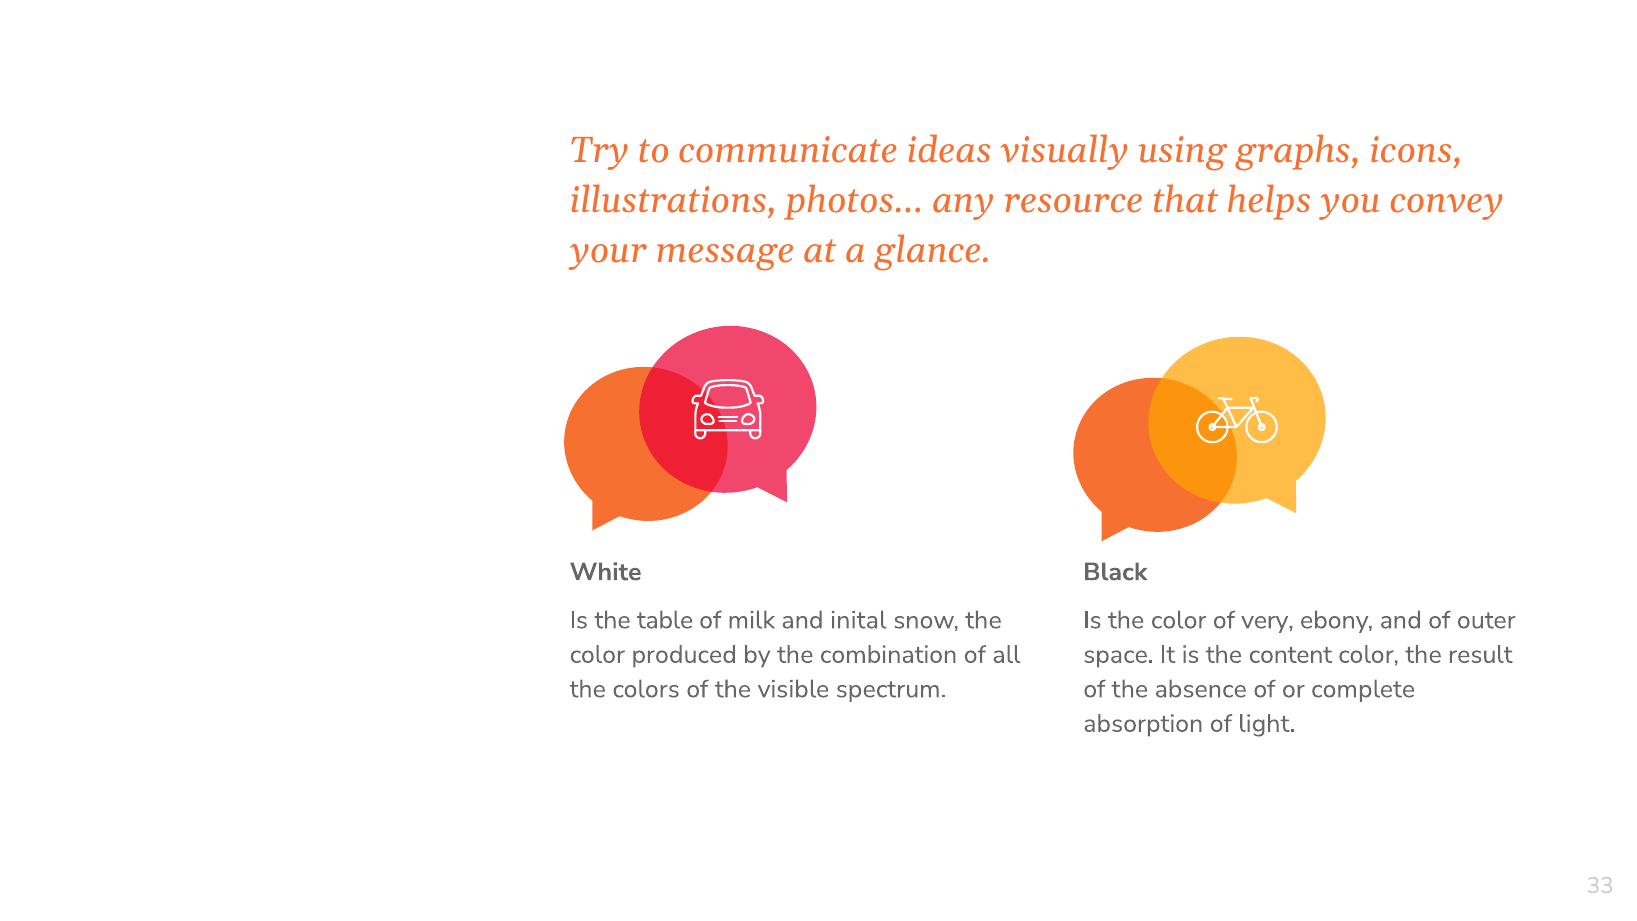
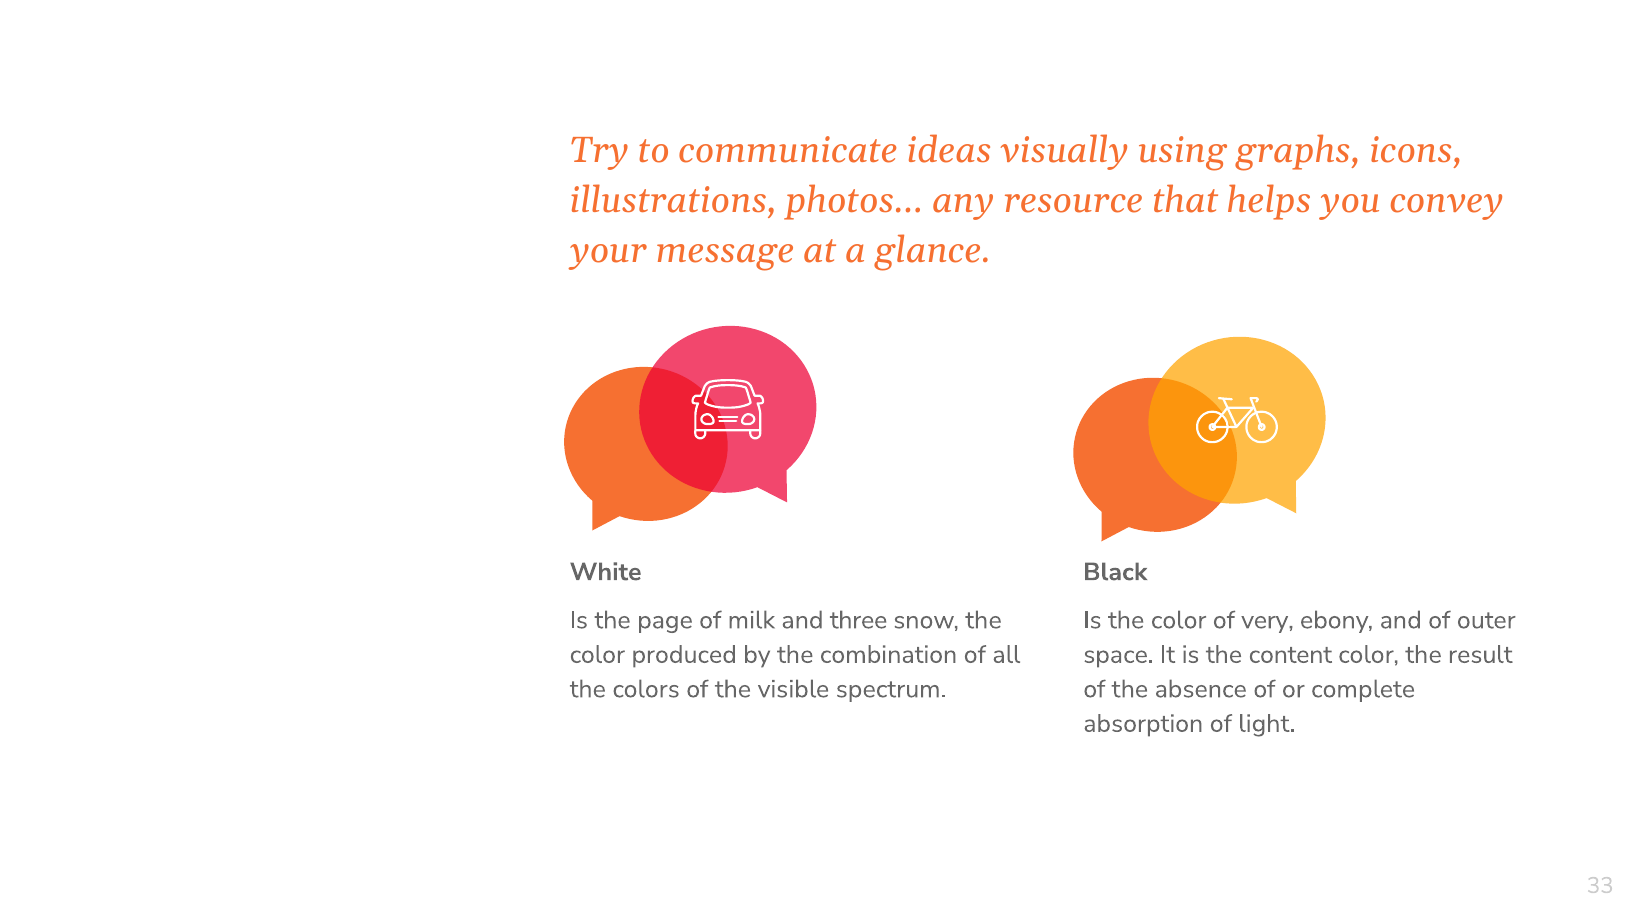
table: table -> page
inital: inital -> three
